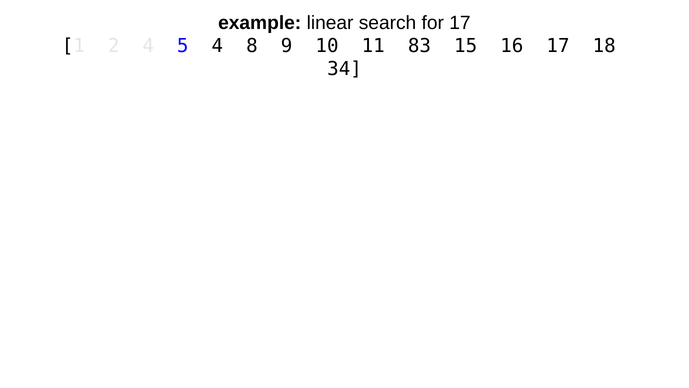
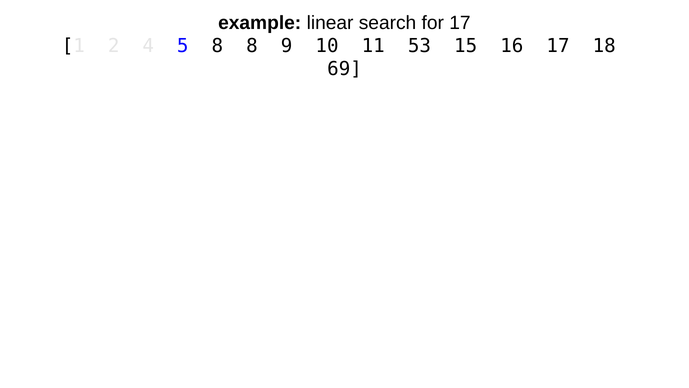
5 4: 4 -> 8
83: 83 -> 53
34: 34 -> 69
